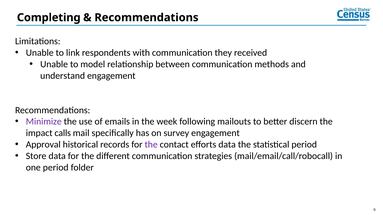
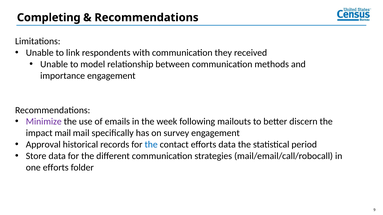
understand: understand -> importance
impact calls: calls -> mail
the at (151, 145) colour: purple -> blue
one period: period -> efforts
